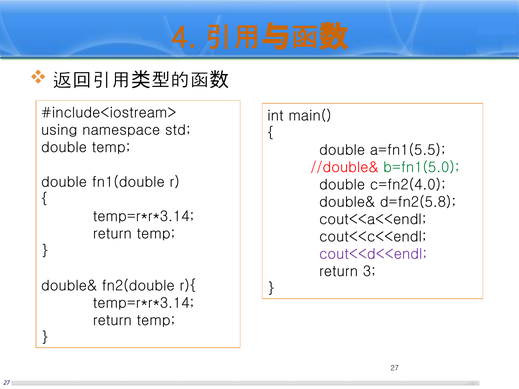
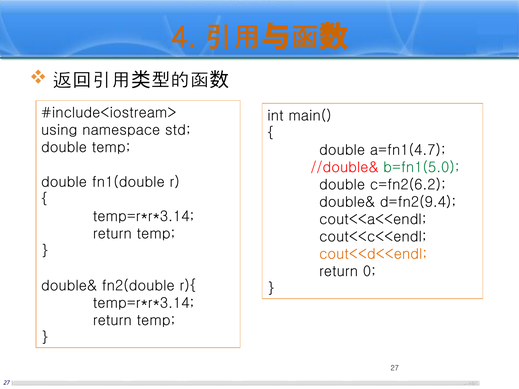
a=fn1(5.5: a=fn1(5.5 -> a=fn1(4.7
c=fn2(4.0: c=fn2(4.0 -> c=fn2(6.2
d=fn2(5.8: d=fn2(5.8 -> d=fn2(9.4
cout<<d<<endl colour: purple -> orange
3: 3 -> 0
